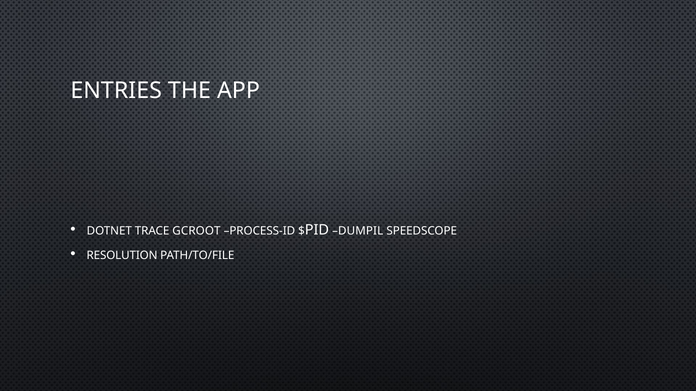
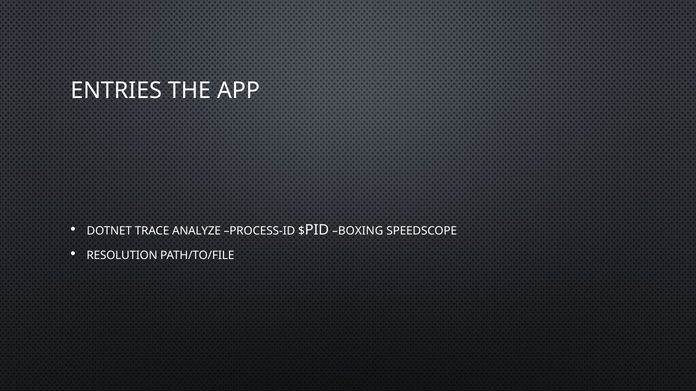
GCROOT: GCROOT -> ANALYZE
DUMPIL: DUMPIL -> BOXING
